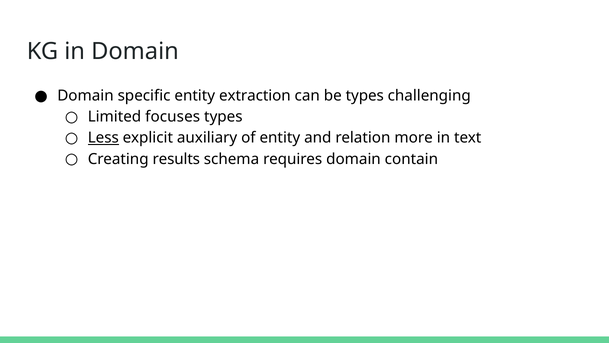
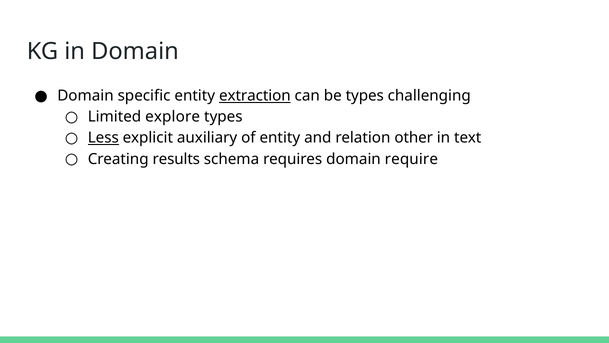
extraction underline: none -> present
focuses: focuses -> explore
more: more -> other
contain: contain -> require
